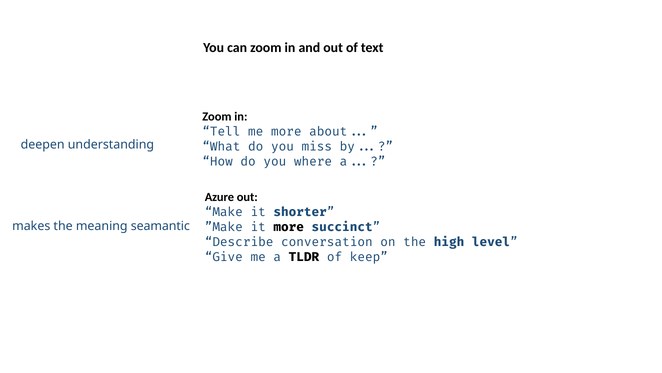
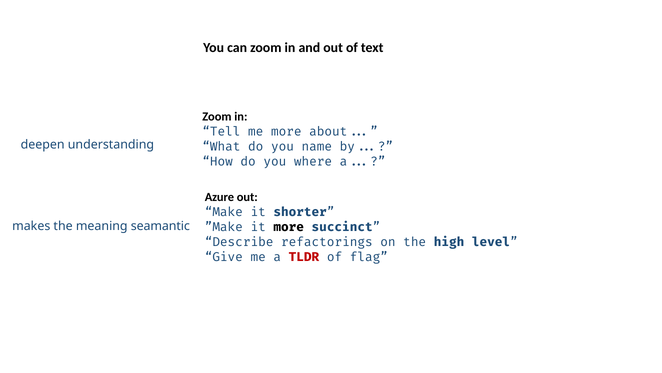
miss: miss -> name
conversation: conversation -> refactorings
TLDR colour: black -> red
keep: keep -> flag
